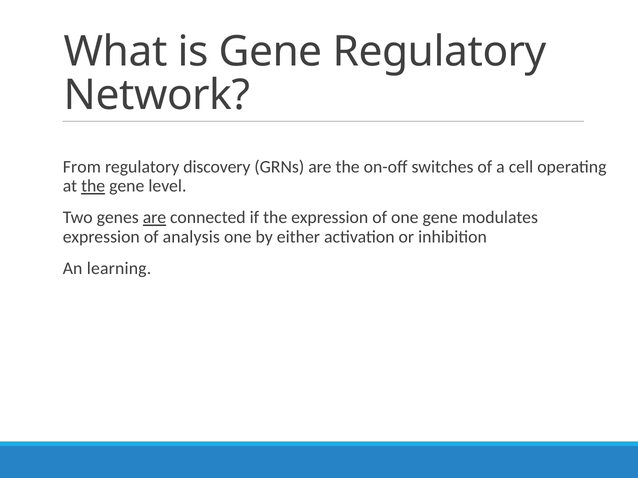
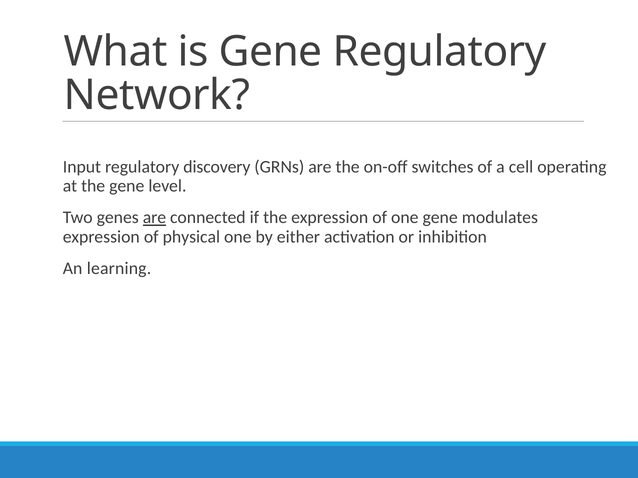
From: From -> Input
the at (93, 186) underline: present -> none
analysis: analysis -> physical
